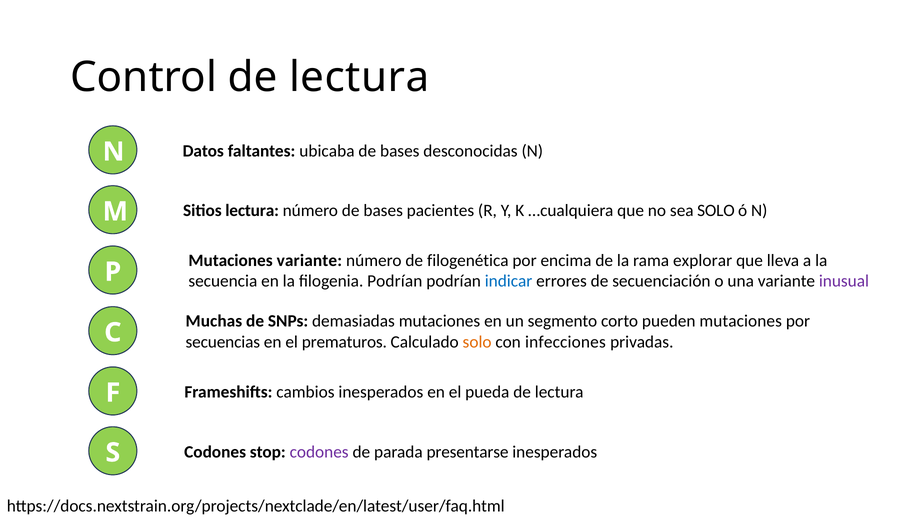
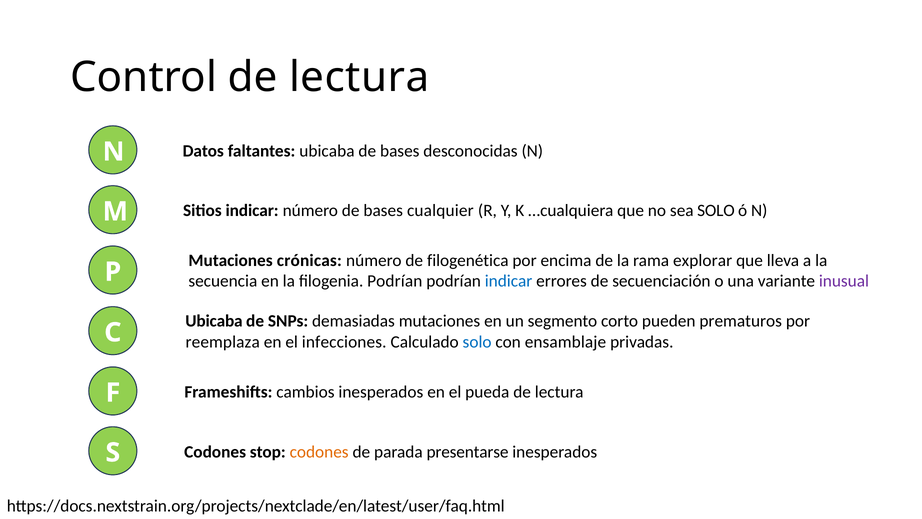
Sitios lectura: lectura -> indicar
pacientes: pacientes -> cualquier
Mutaciones variante: variante -> crónicas
Muchas at (214, 321): Muchas -> Ubicaba
pueden mutaciones: mutaciones -> prematuros
secuencias: secuencias -> reemplaza
prematuros: prematuros -> infecciones
solo at (477, 342) colour: orange -> blue
infecciones: infecciones -> ensamblaje
codones at (319, 451) colour: purple -> orange
